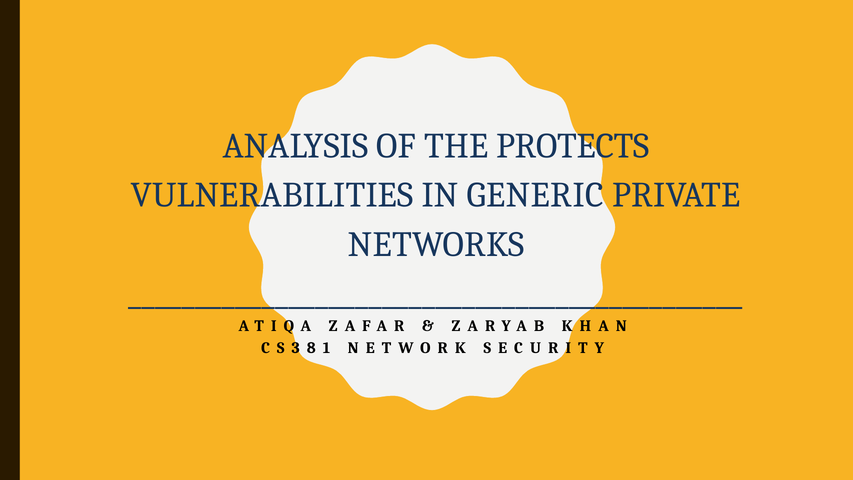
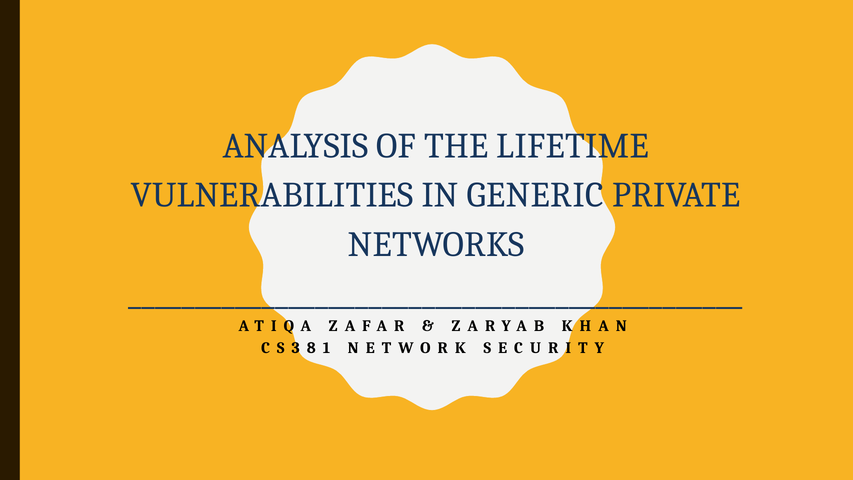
PROTECTS: PROTECTS -> LIFETIME
